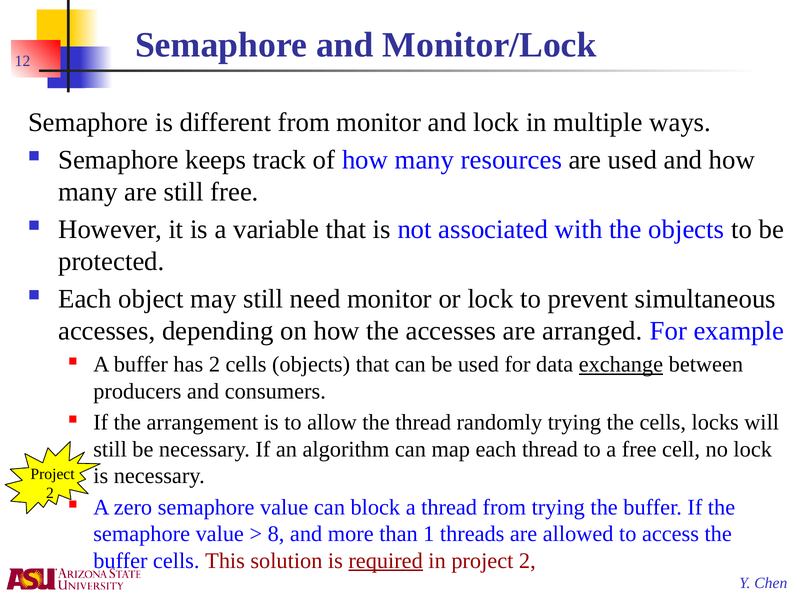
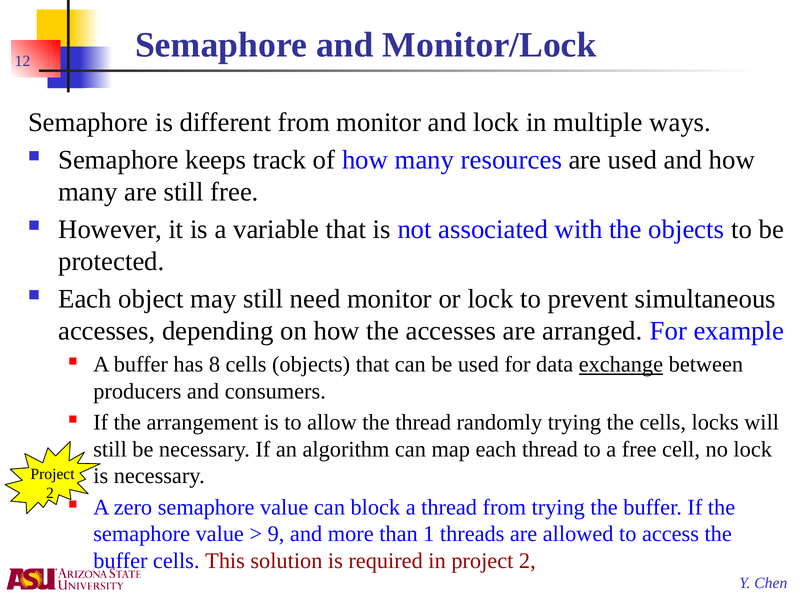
has 2: 2 -> 8
8: 8 -> 9
required underline: present -> none
